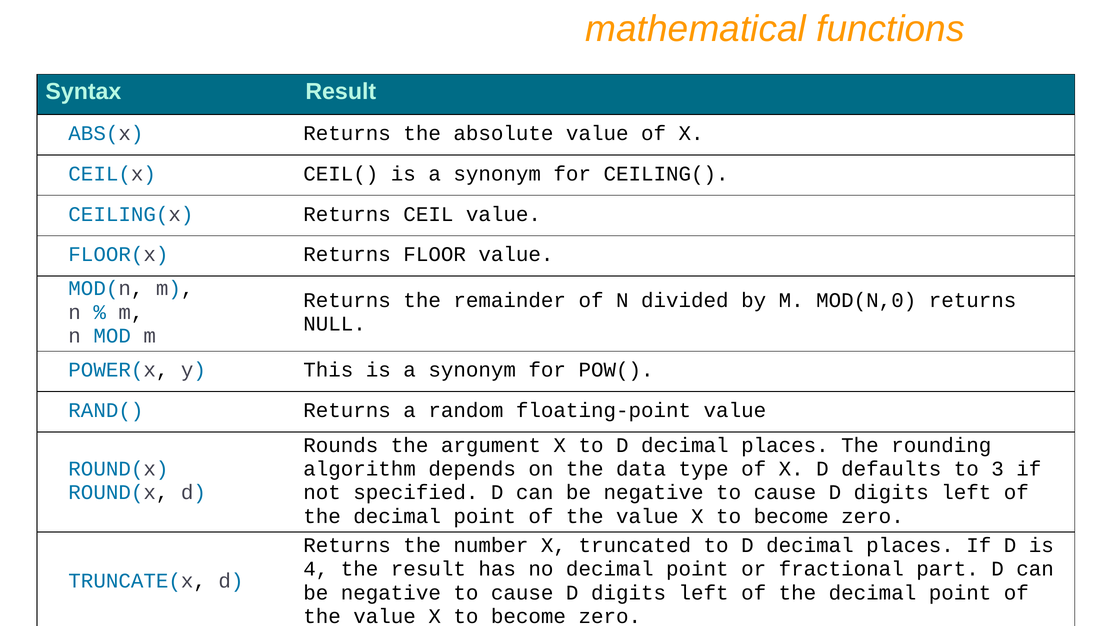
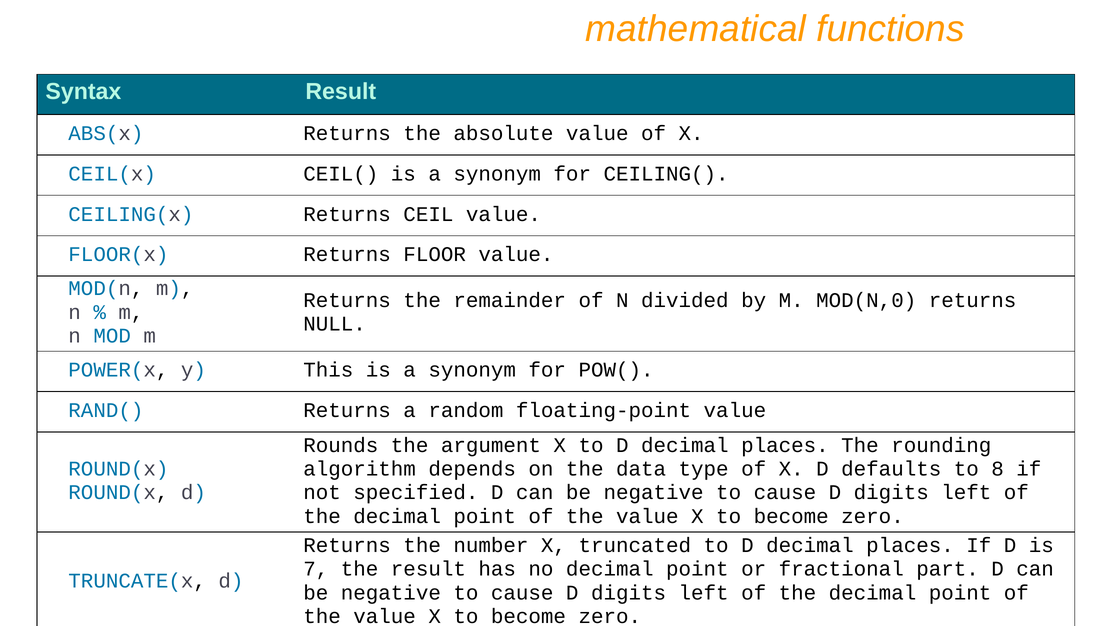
3: 3 -> 8
4: 4 -> 7
